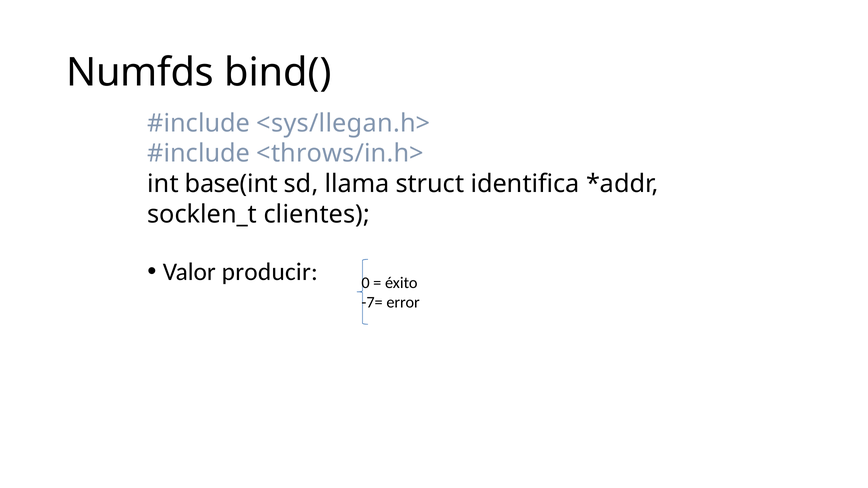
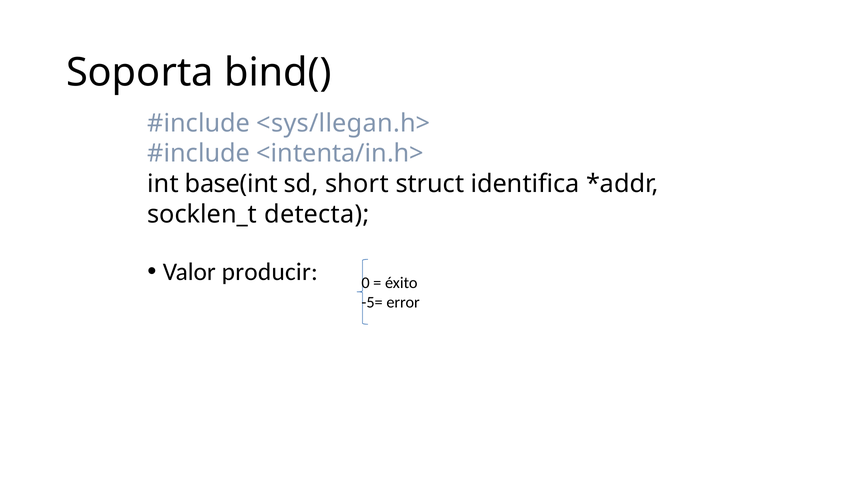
Numfds: Numfds -> Soporta
<throws/in.h>: <throws/in.h> -> <intenta/in.h>
llama: llama -> short
clientes: clientes -> detecta
-7=: -7= -> -5=
